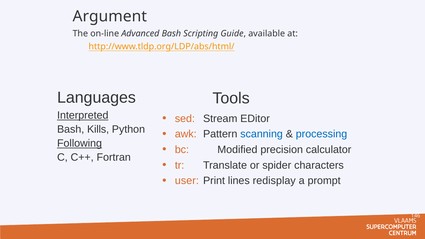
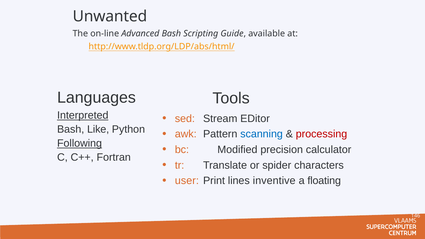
Argument: Argument -> Unwanted
Kills: Kills -> Like
processing colour: blue -> red
redisplay: redisplay -> inventive
prompt: prompt -> floating
